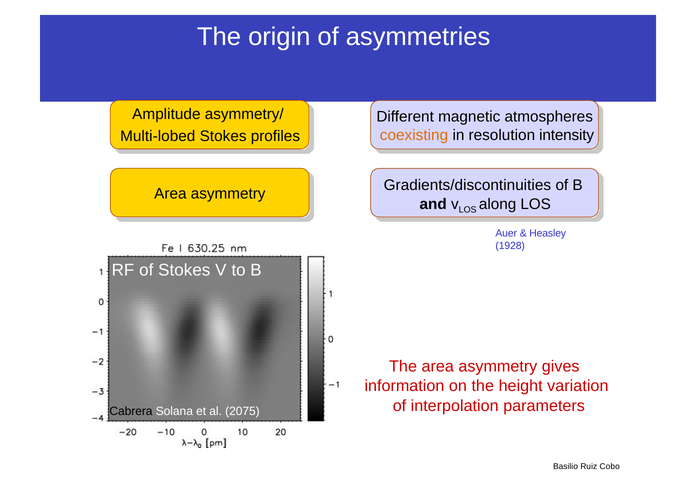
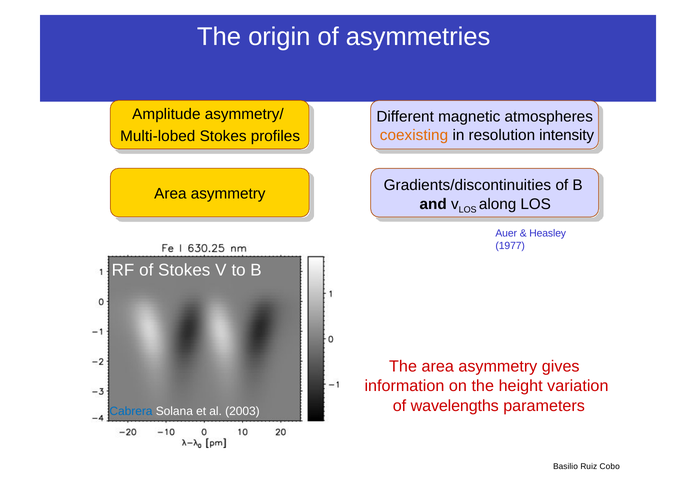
1928: 1928 -> 1977
interpolation: interpolation -> wavelengths
Cabrera colour: black -> blue
2075: 2075 -> 2003
